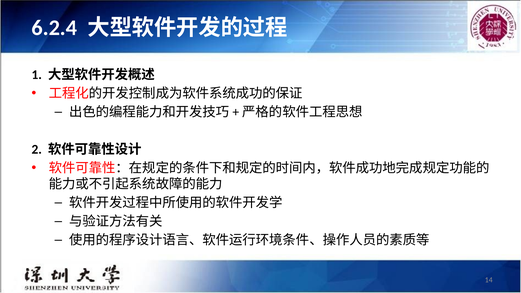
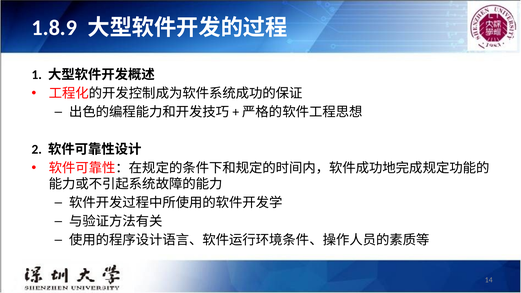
6.2.4: 6.2.4 -> 1.8.9
